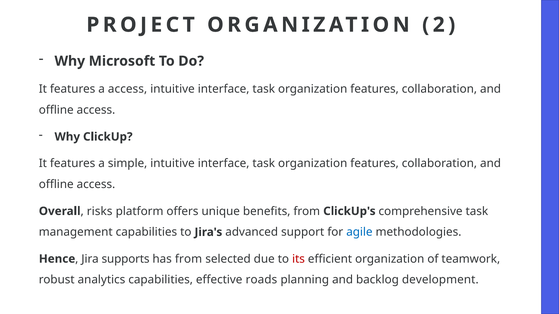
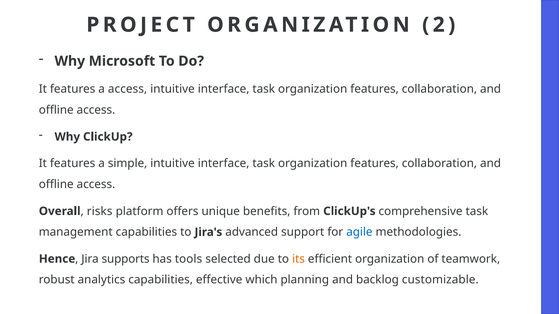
has from: from -> tools
its colour: red -> orange
roads: roads -> which
development: development -> customizable
